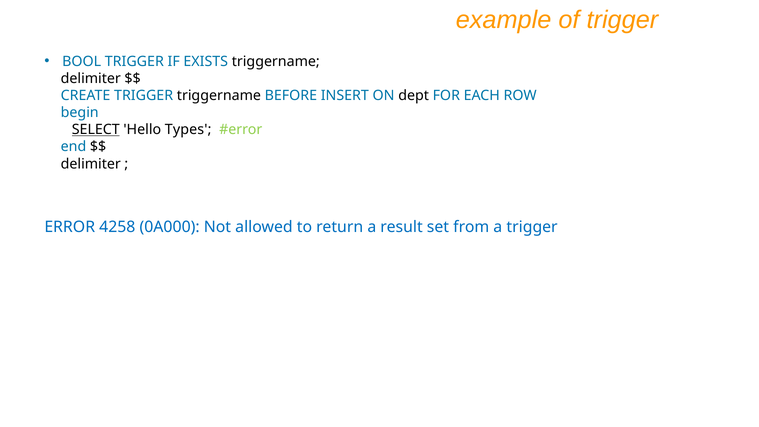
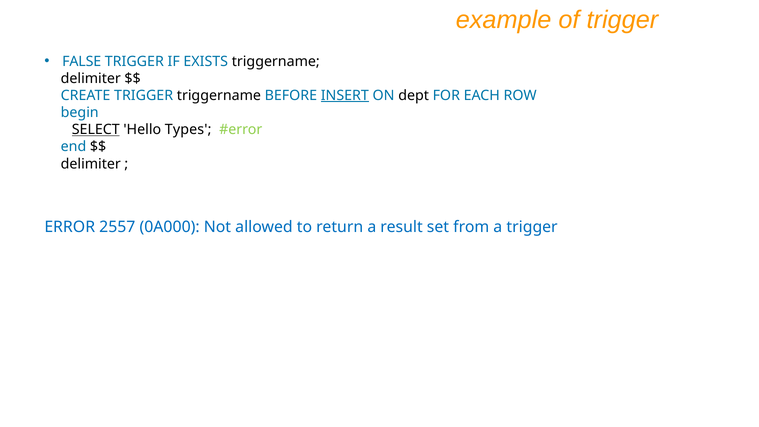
BOOL: BOOL -> FALSE
INSERT underline: none -> present
4258: 4258 -> 2557
